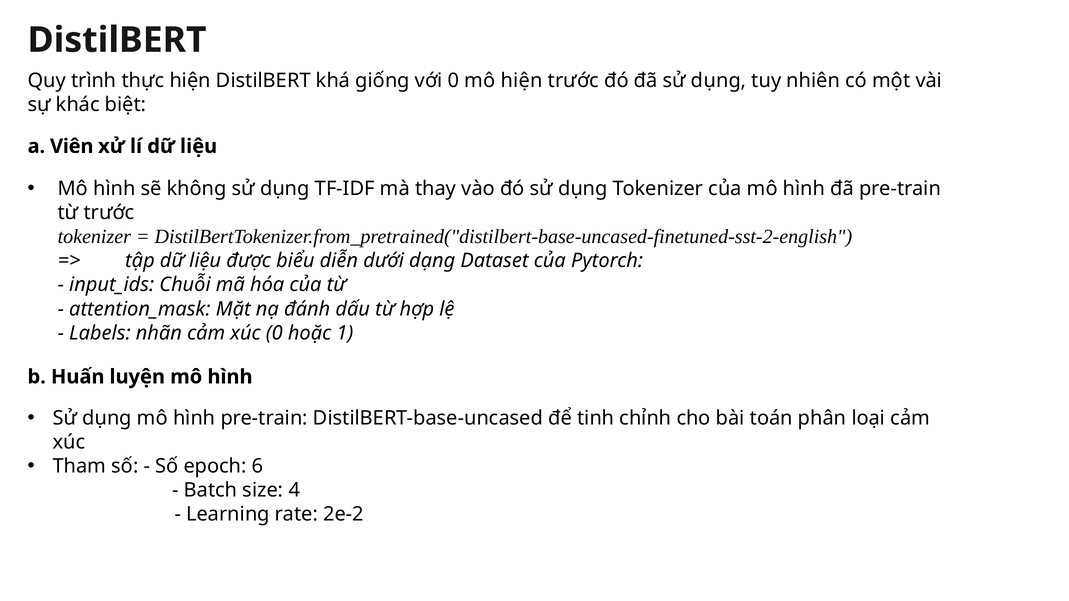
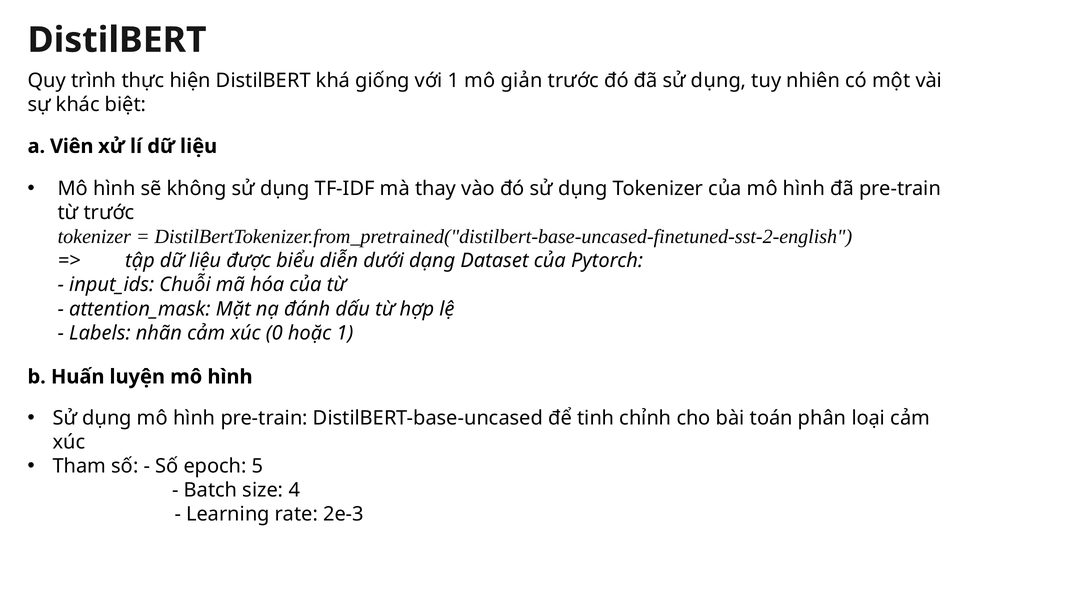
với 0: 0 -> 1
mô hiện: hiện -> giản
6: 6 -> 5
2e-2: 2e-2 -> 2e-3
